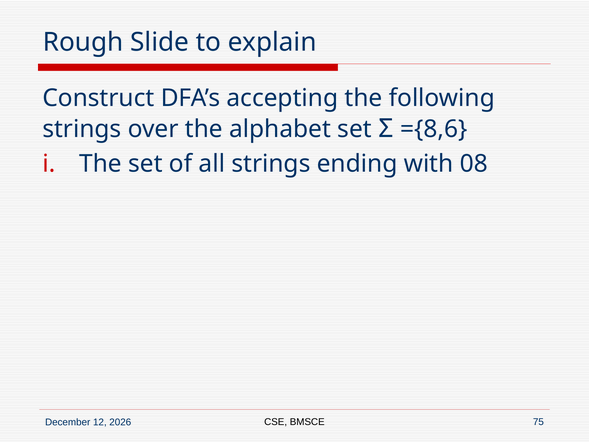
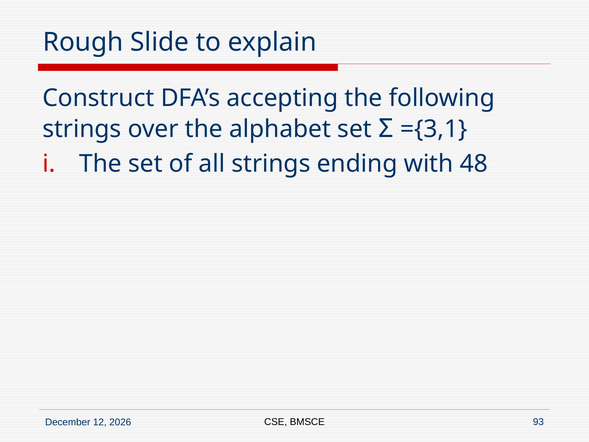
={8,6: ={8,6 -> ={3,1
08: 08 -> 48
75: 75 -> 93
